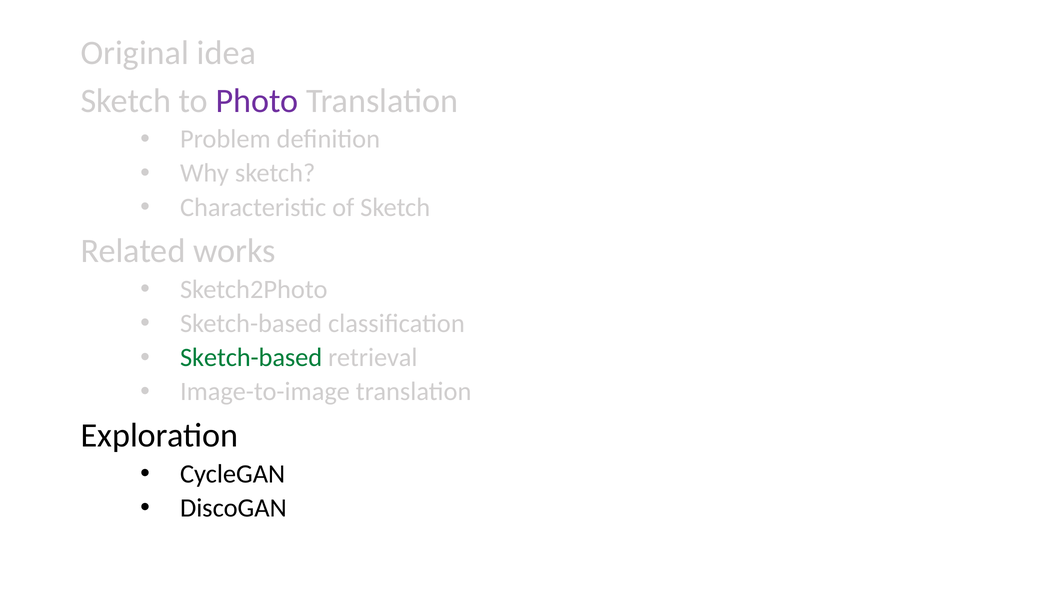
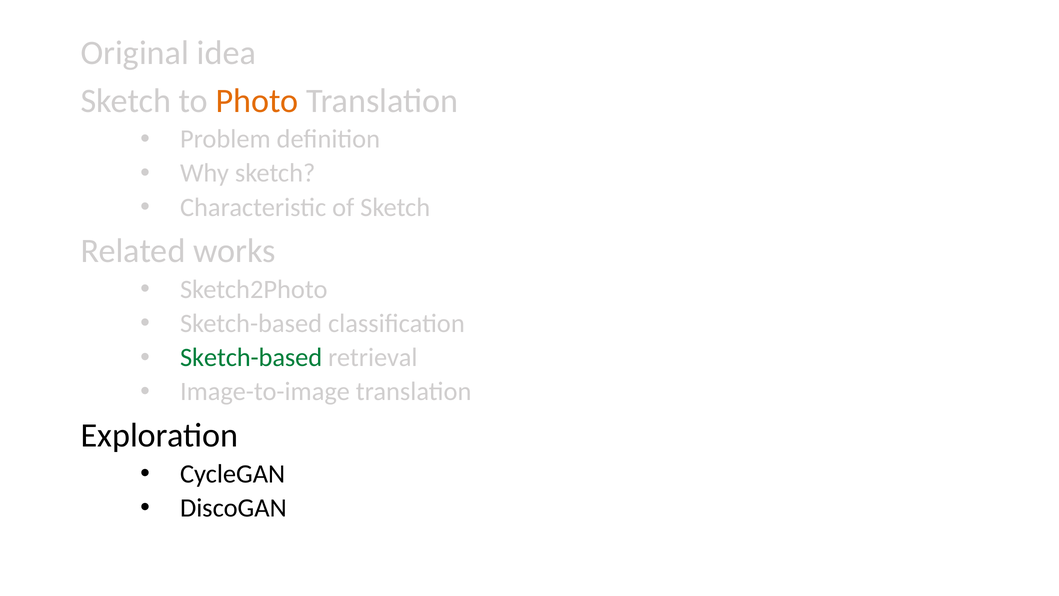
Photo colour: purple -> orange
